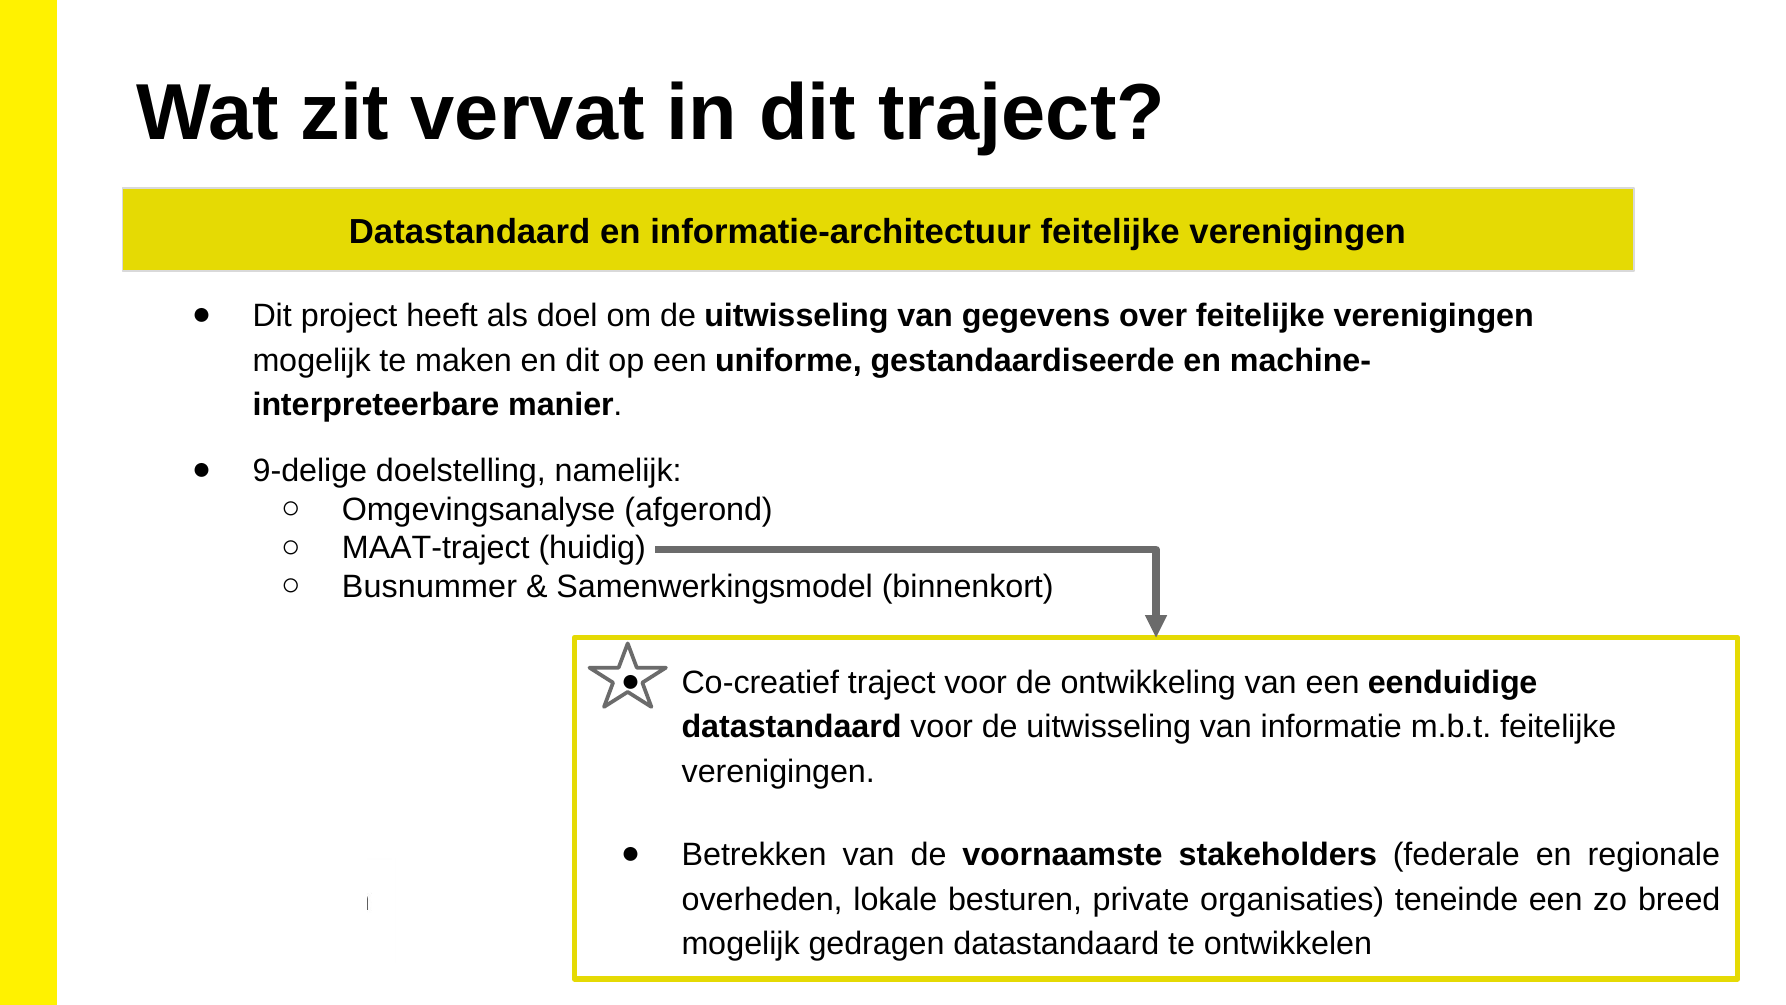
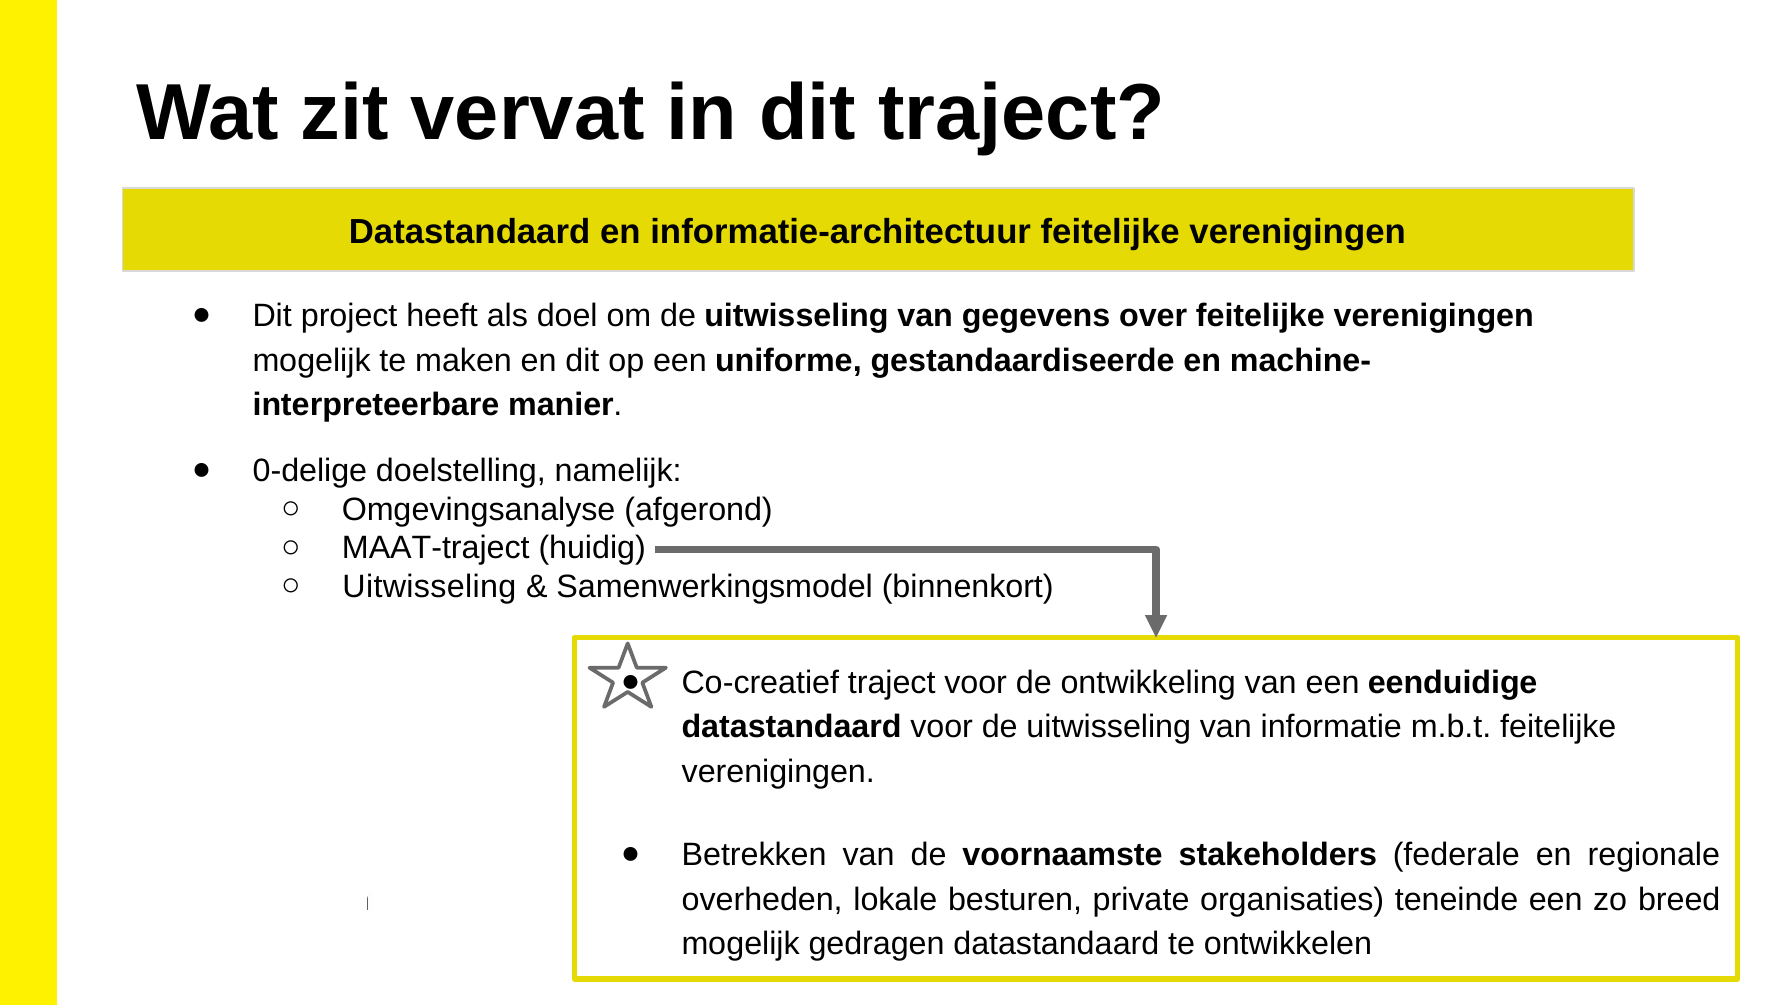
9-delige: 9-delige -> 0-delige
Busnummer at (429, 587): Busnummer -> Uitwisseling
